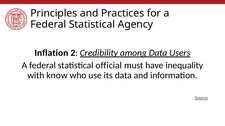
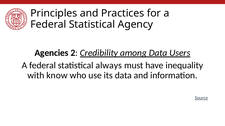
Inflation: Inflation -> Agencies
official: official -> always
